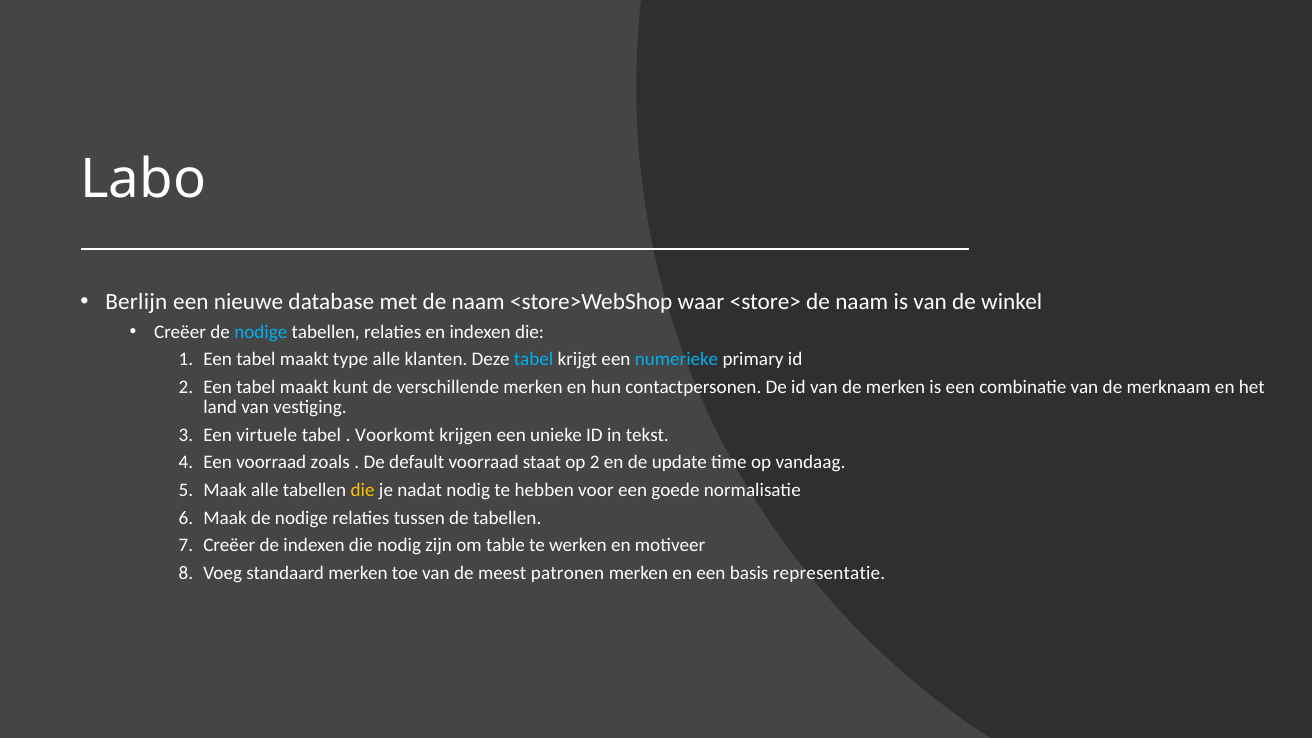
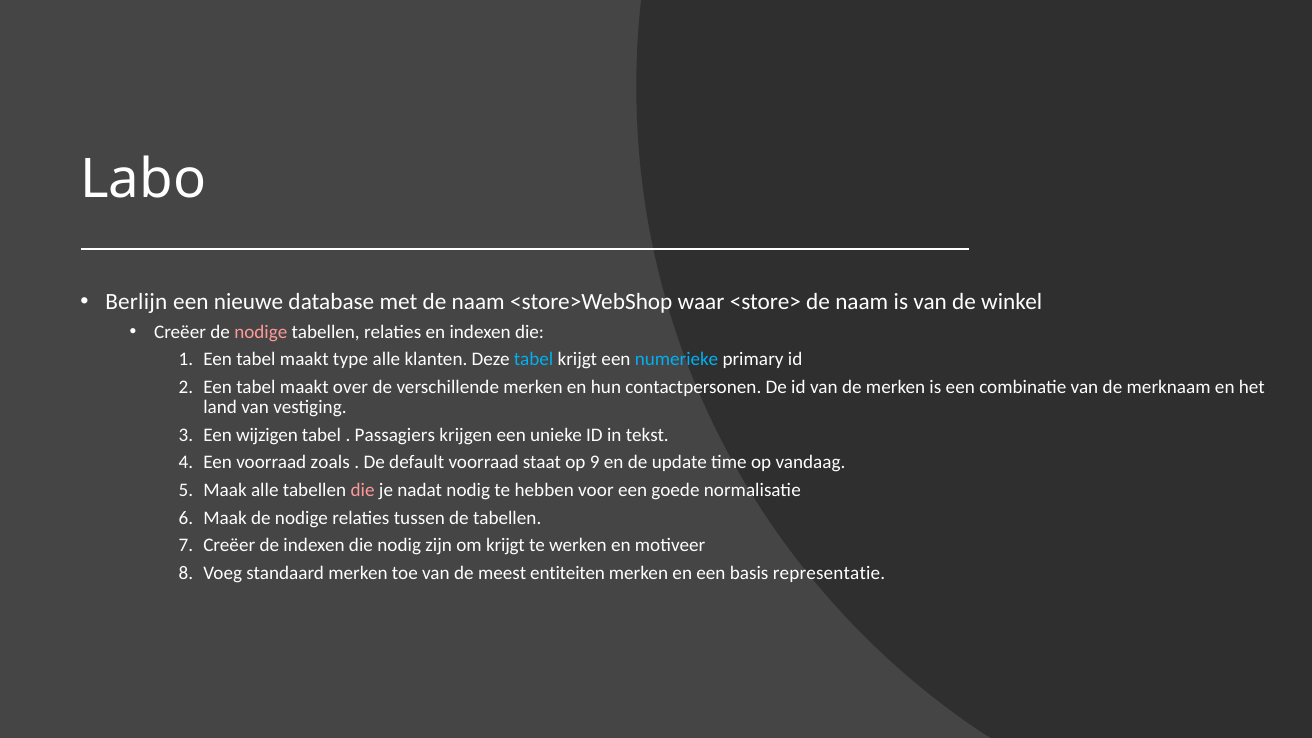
nodige at (261, 332) colour: light blue -> pink
kunt: kunt -> over
virtuele: virtuele -> wijzigen
Voorkomt: Voorkomt -> Passagiers
op 2: 2 -> 9
die at (363, 490) colour: yellow -> pink
om table: table -> krijgt
patronen: patronen -> entiteiten
